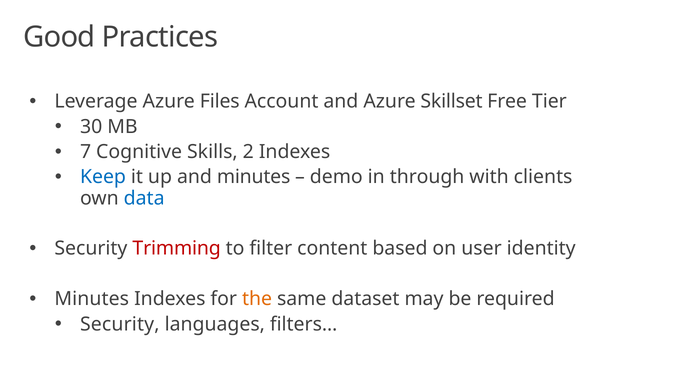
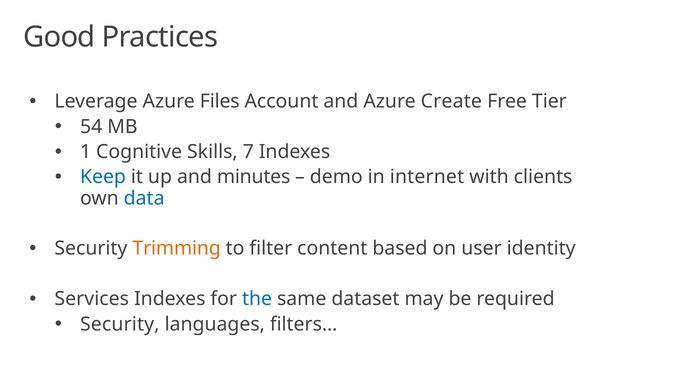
Skillset: Skillset -> Create
30: 30 -> 54
7: 7 -> 1
2: 2 -> 7
through: through -> internet
Trimming colour: red -> orange
Minutes at (92, 299): Minutes -> Services
the colour: orange -> blue
